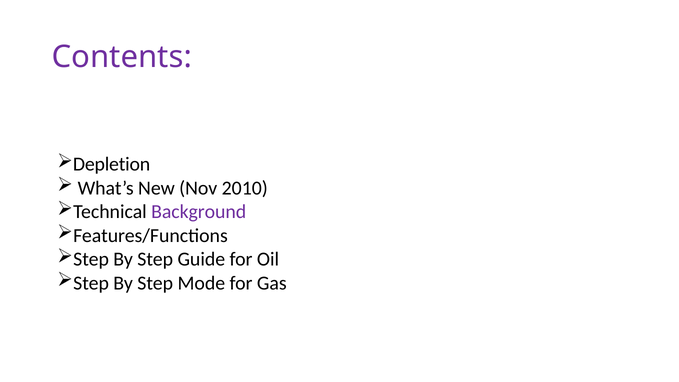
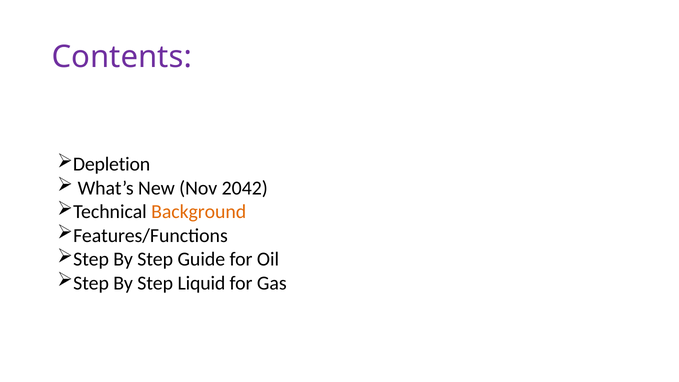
2010: 2010 -> 2042
Background colour: purple -> orange
Mode: Mode -> Liquid
